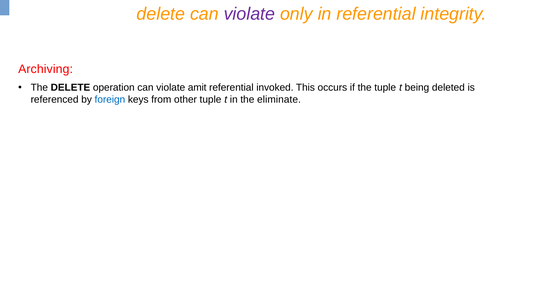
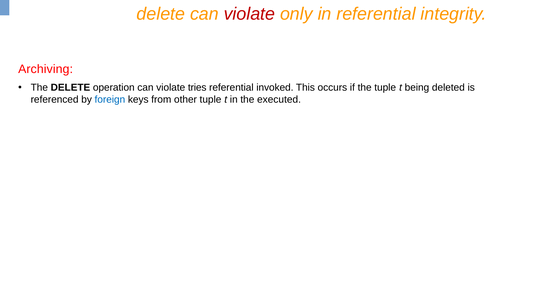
violate at (249, 14) colour: purple -> red
amit: amit -> tries
eliminate: eliminate -> executed
